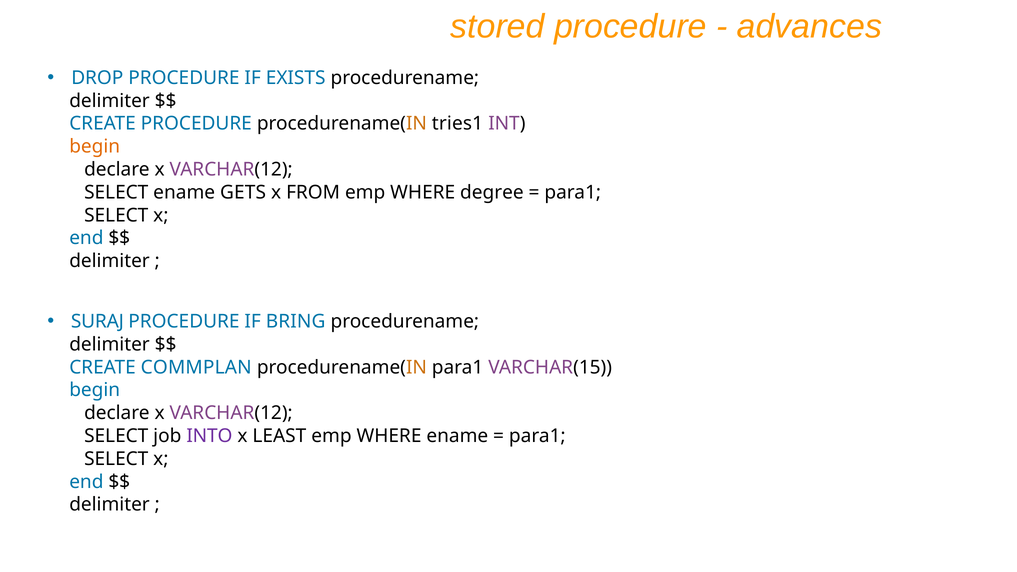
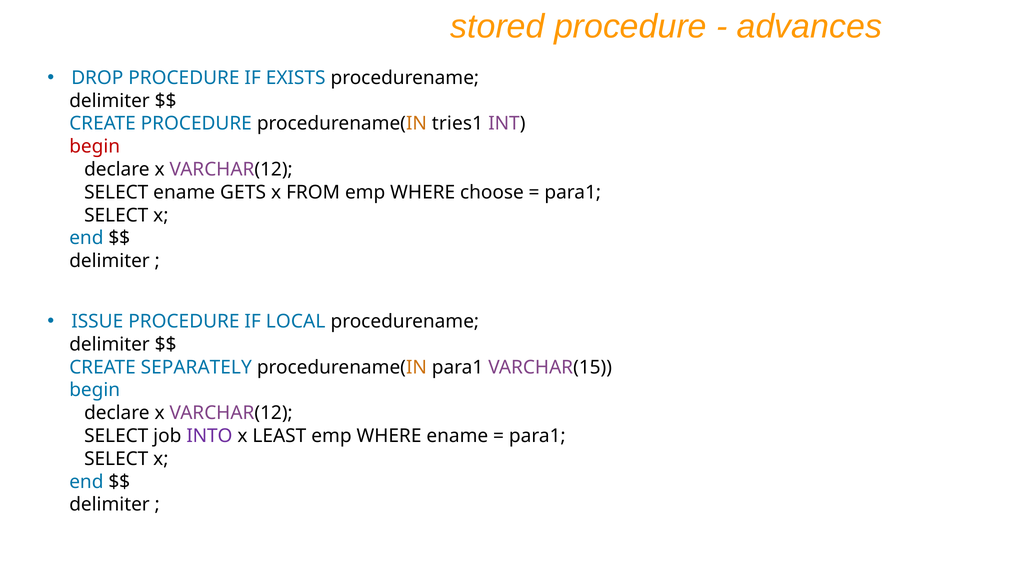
begin at (95, 147) colour: orange -> red
degree: degree -> choose
SURAJ: SURAJ -> ISSUE
BRING: BRING -> LOCAL
COMMPLAN: COMMPLAN -> SEPARATELY
